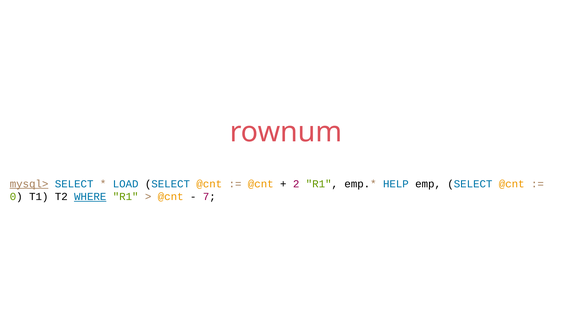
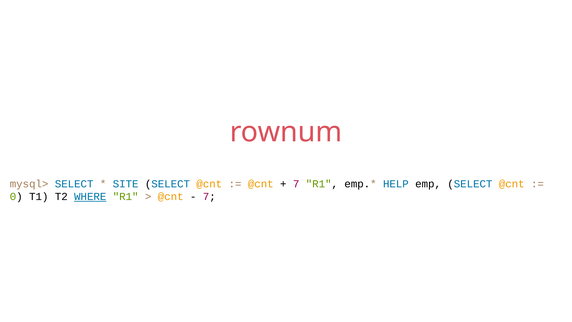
mysql> underline: present -> none
LOAD: LOAD -> SITE
2 at (296, 184): 2 -> 7
